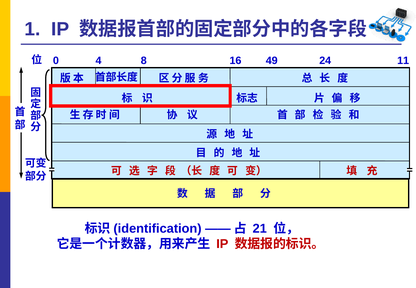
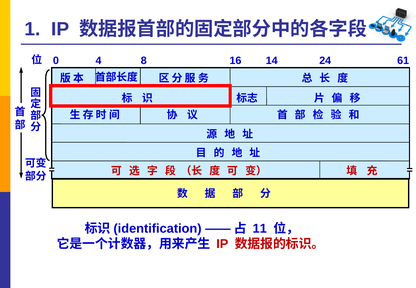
49: 49 -> 14
11: 11 -> 61
21: 21 -> 11
